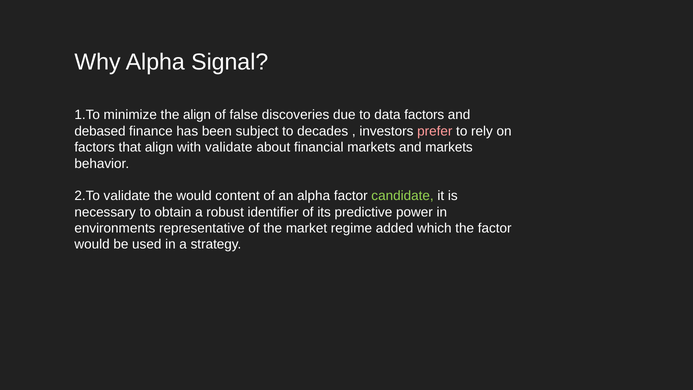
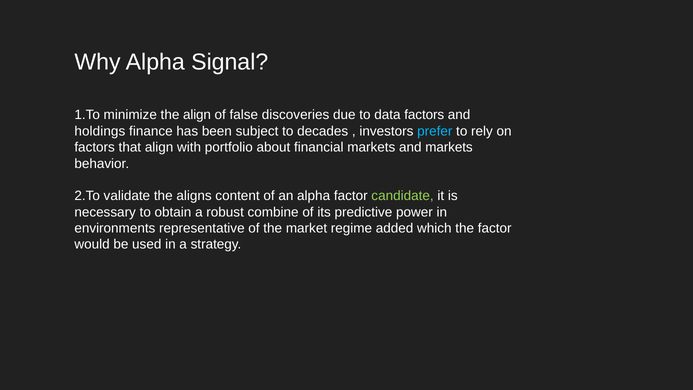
debased: debased -> holdings
prefer colour: pink -> light blue
with validate: validate -> portfolio
the would: would -> aligns
identifier: identifier -> combine
